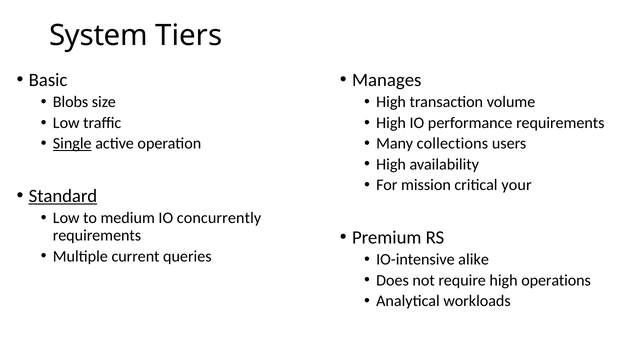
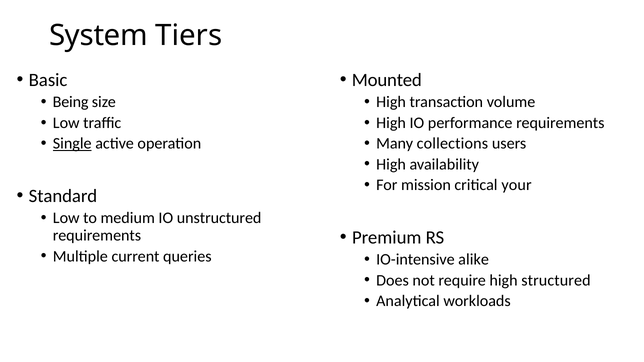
Manages: Manages -> Mounted
Blobs: Blobs -> Being
Standard underline: present -> none
concurrently: concurrently -> unstructured
operations: operations -> structured
